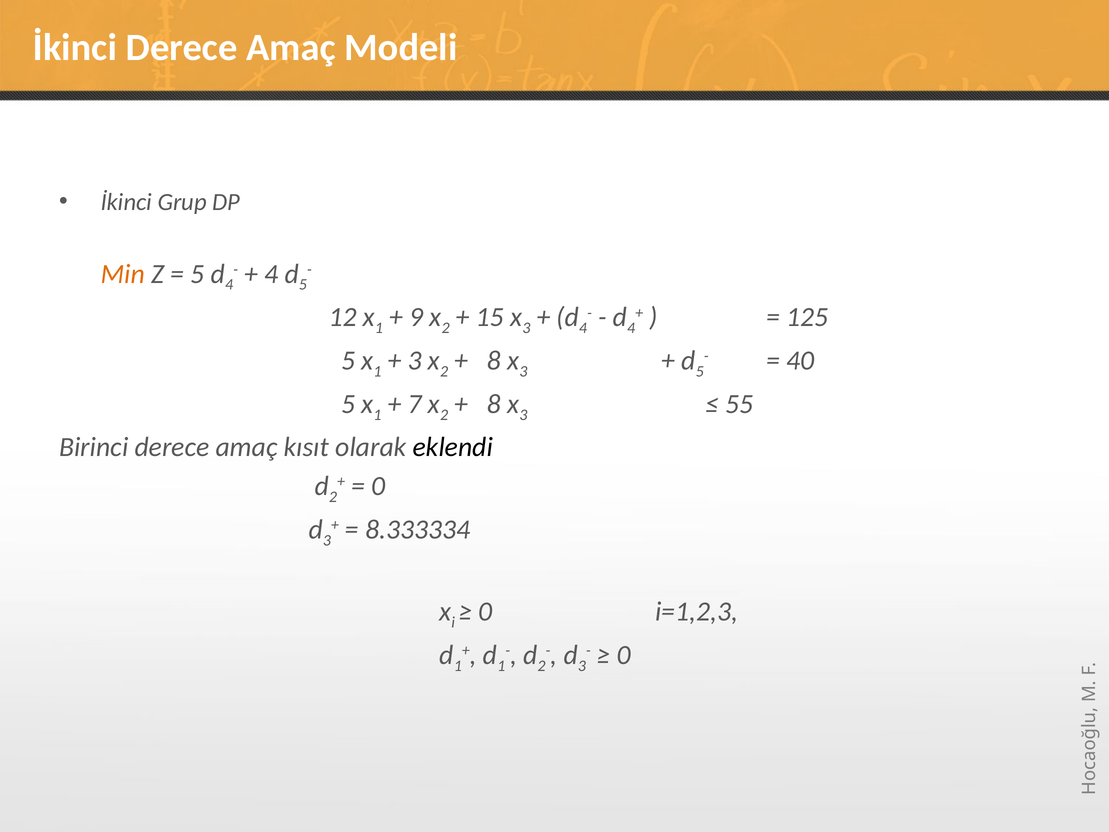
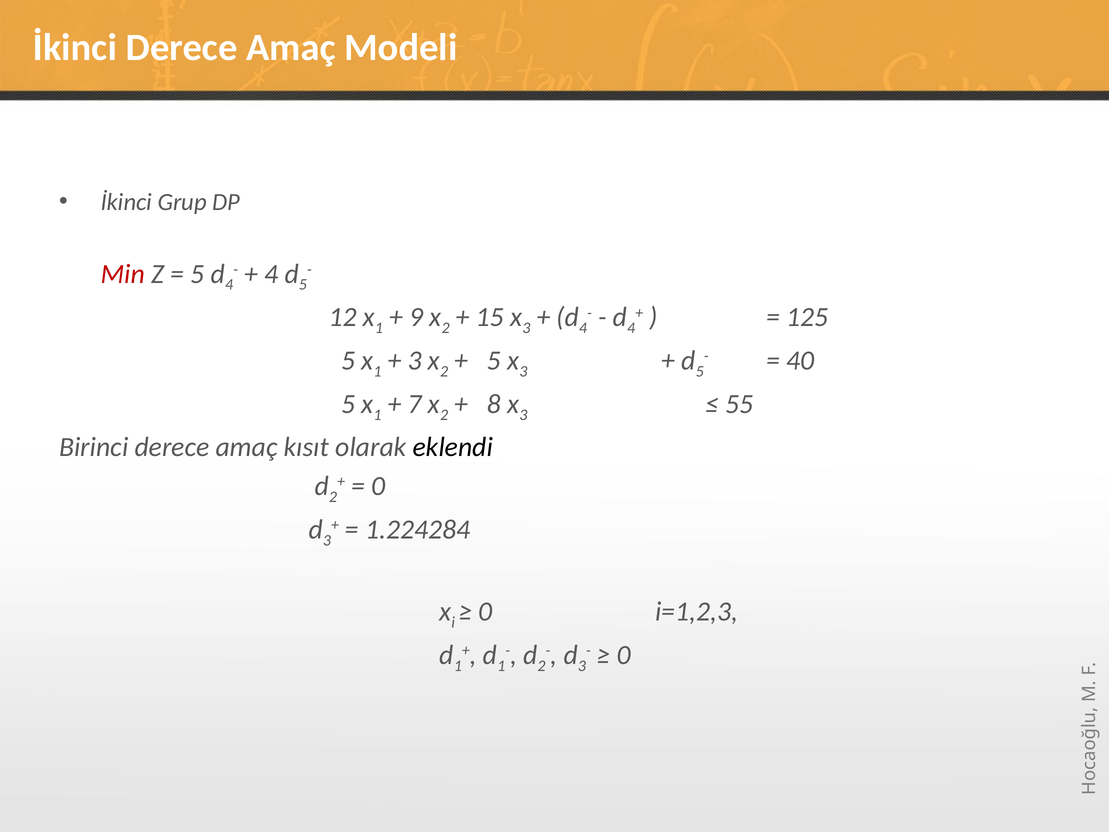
Min colour: orange -> red
8 at (494, 360): 8 -> 5
8.333334: 8.333334 -> 1.224284
